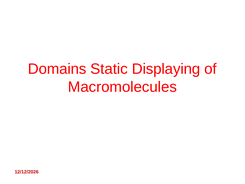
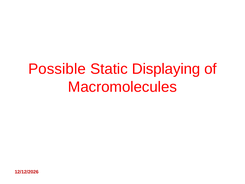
Domains: Domains -> Possible
